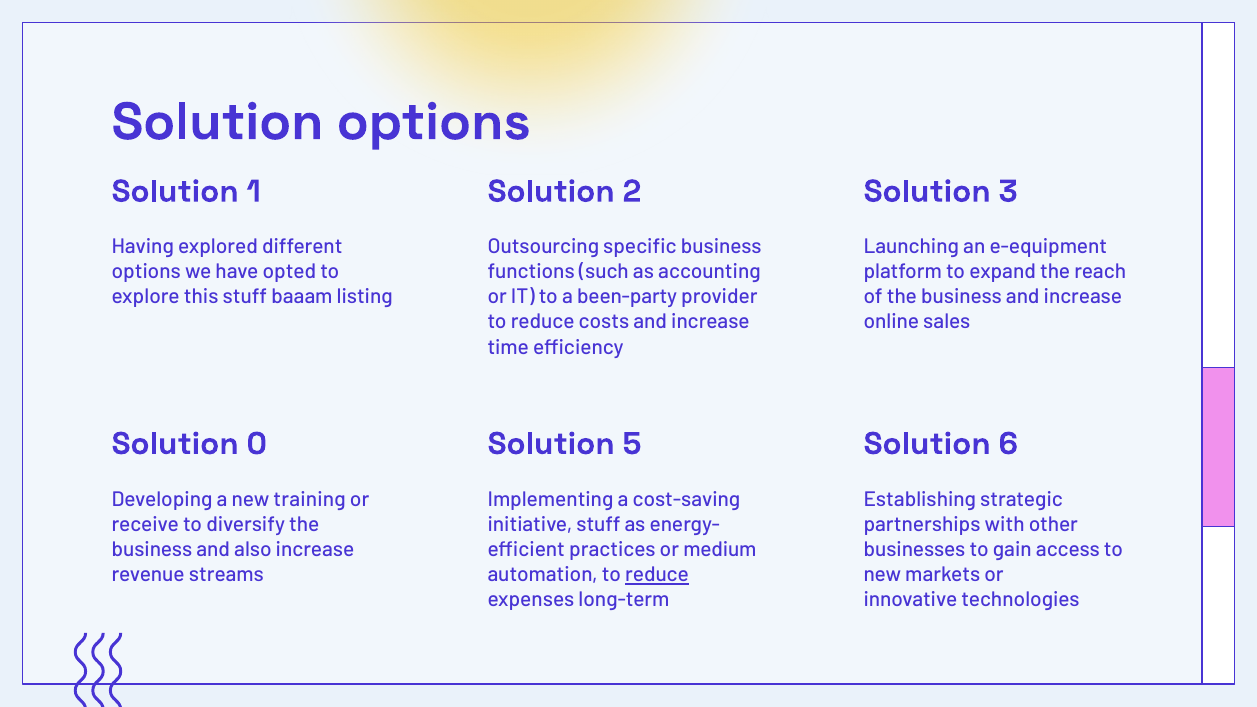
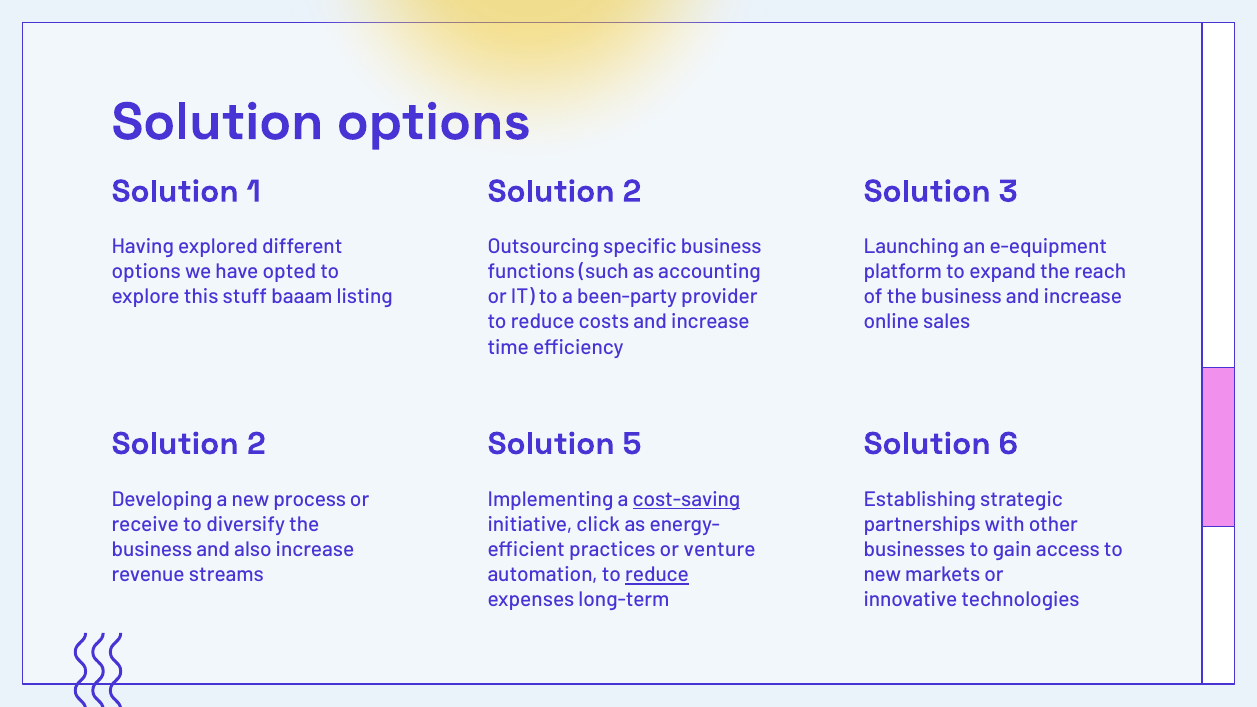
0 at (257, 444): 0 -> 2
training: training -> process
cost-saving underline: none -> present
initiative stuff: stuff -> click
medium: medium -> venture
